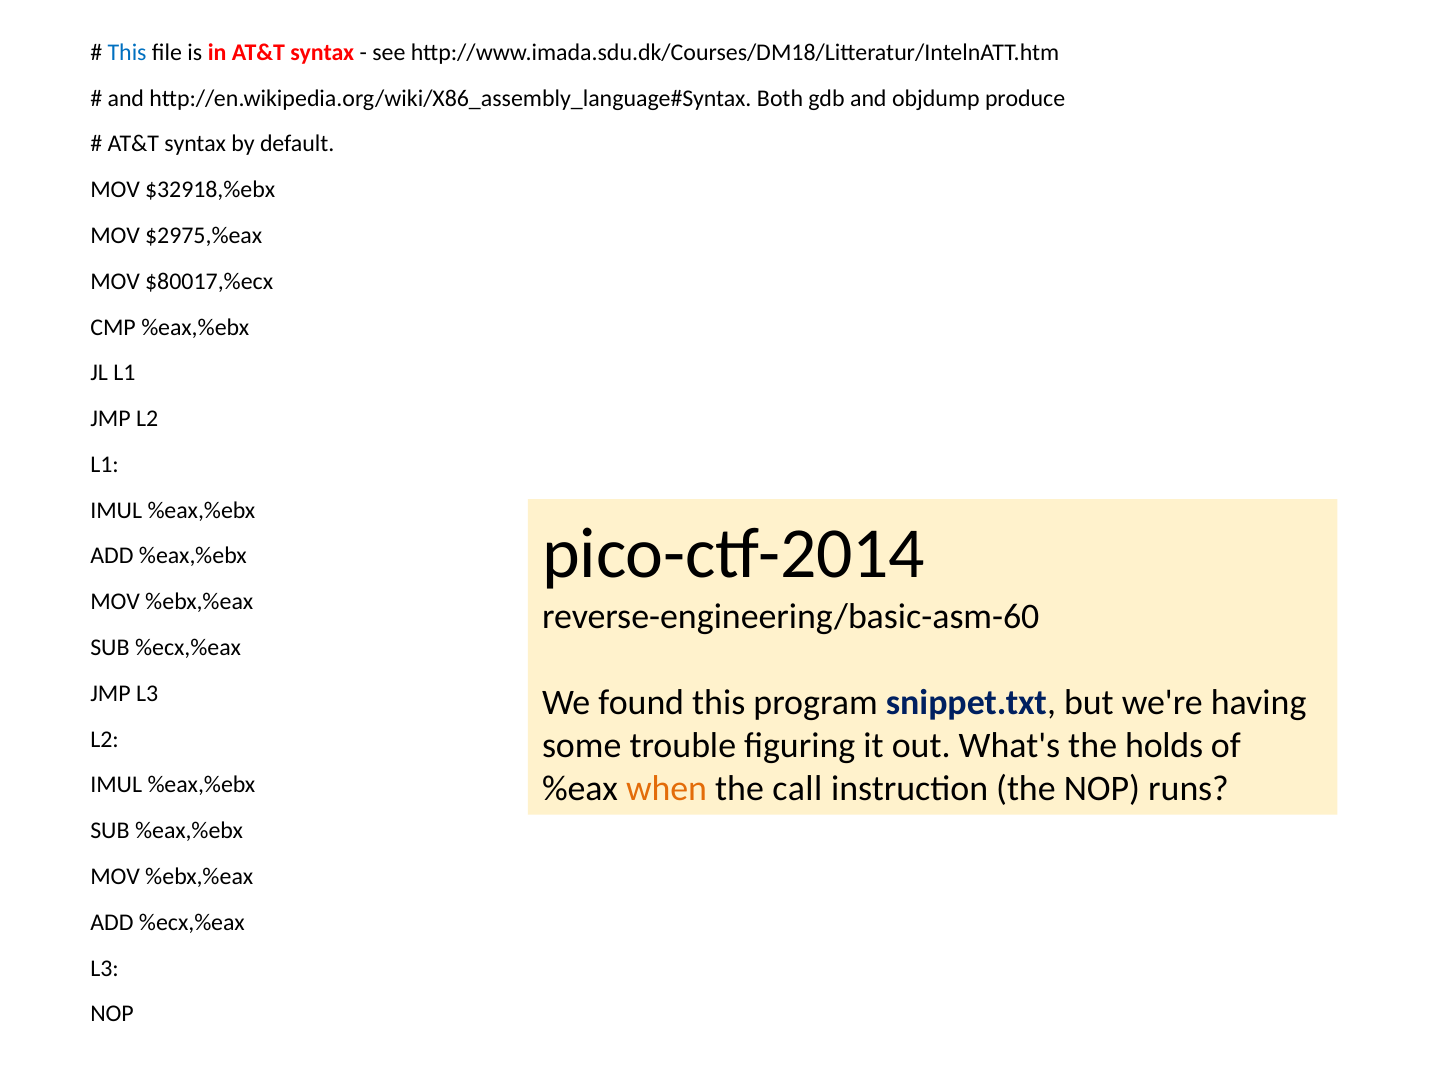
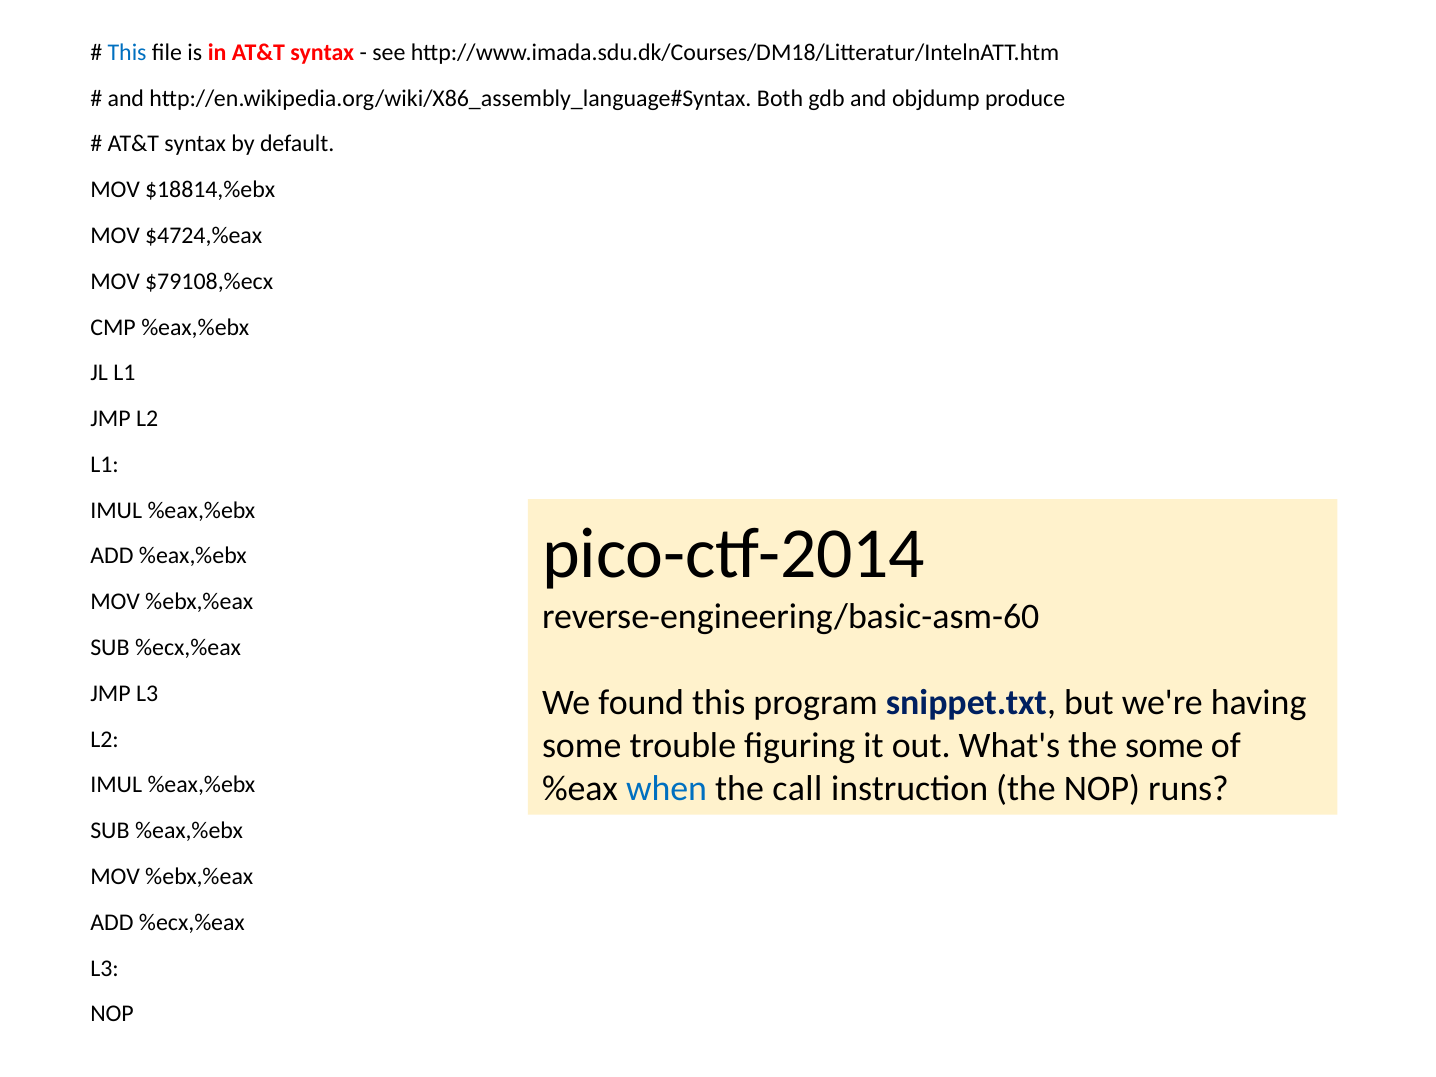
$32918,%ebx: $32918,%ebx -> $18814,%ebx
$2975,%eax: $2975,%eax -> $4724,%eax
$80017,%ecx: $80017,%ecx -> $79108,%ecx
the holds: holds -> some
when colour: orange -> blue
